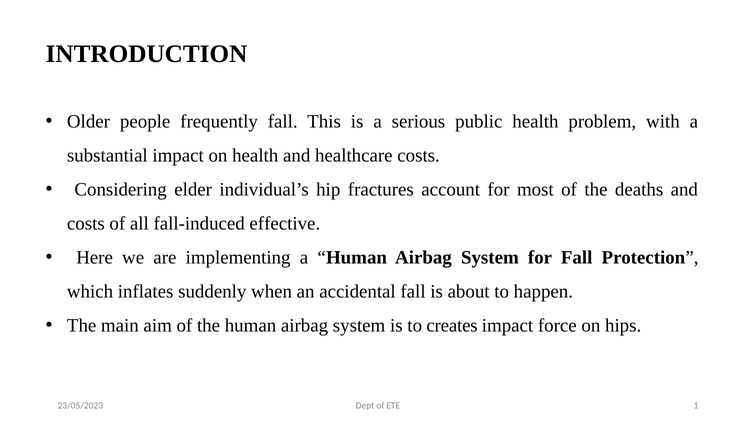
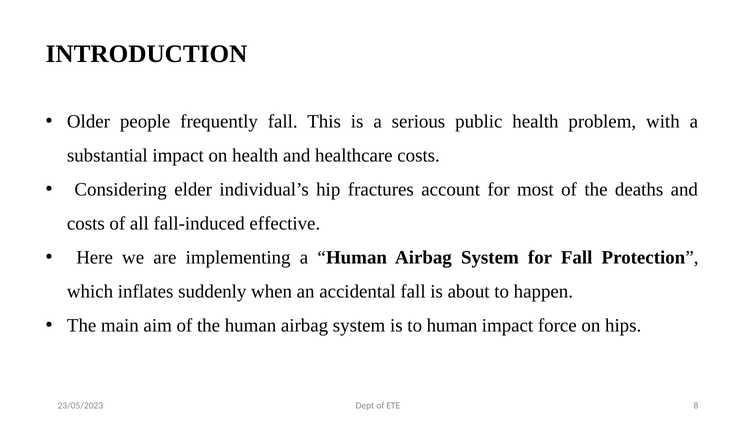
to creates: creates -> human
1: 1 -> 8
